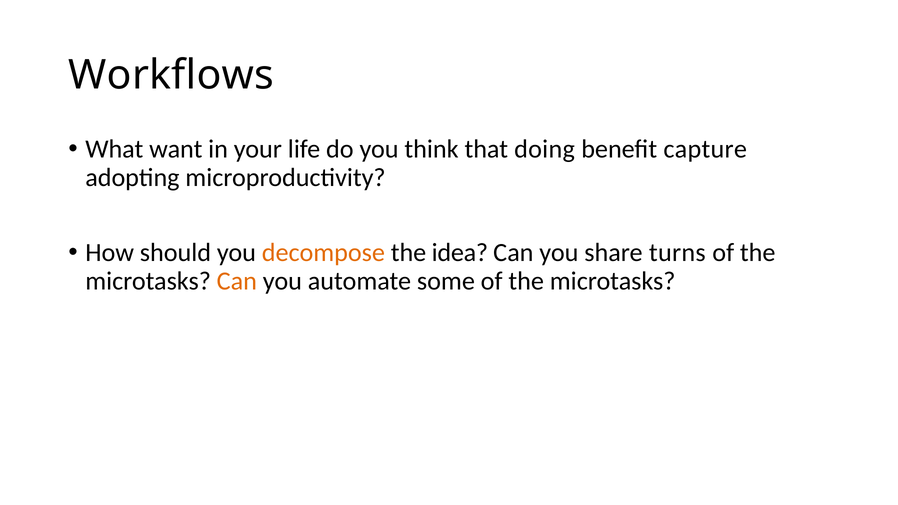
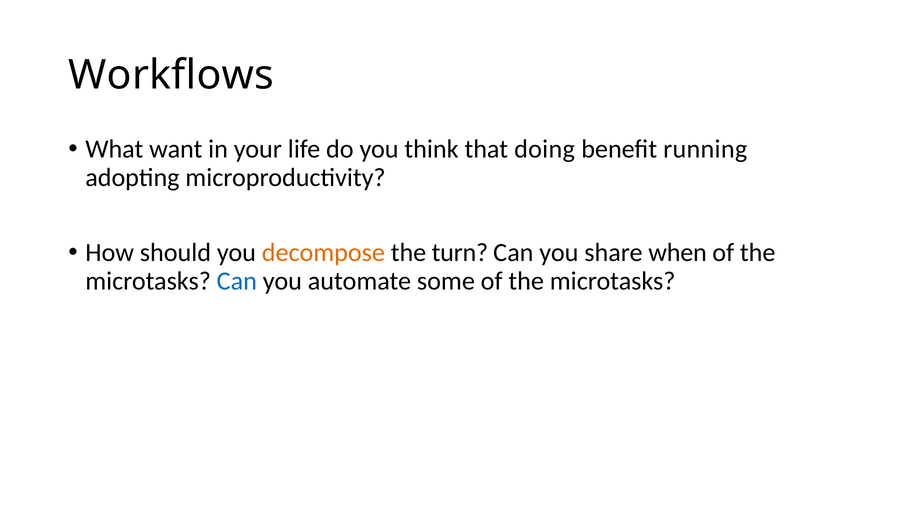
capture: capture -> running
idea: idea -> turn
turns: turns -> when
Can at (237, 281) colour: orange -> blue
